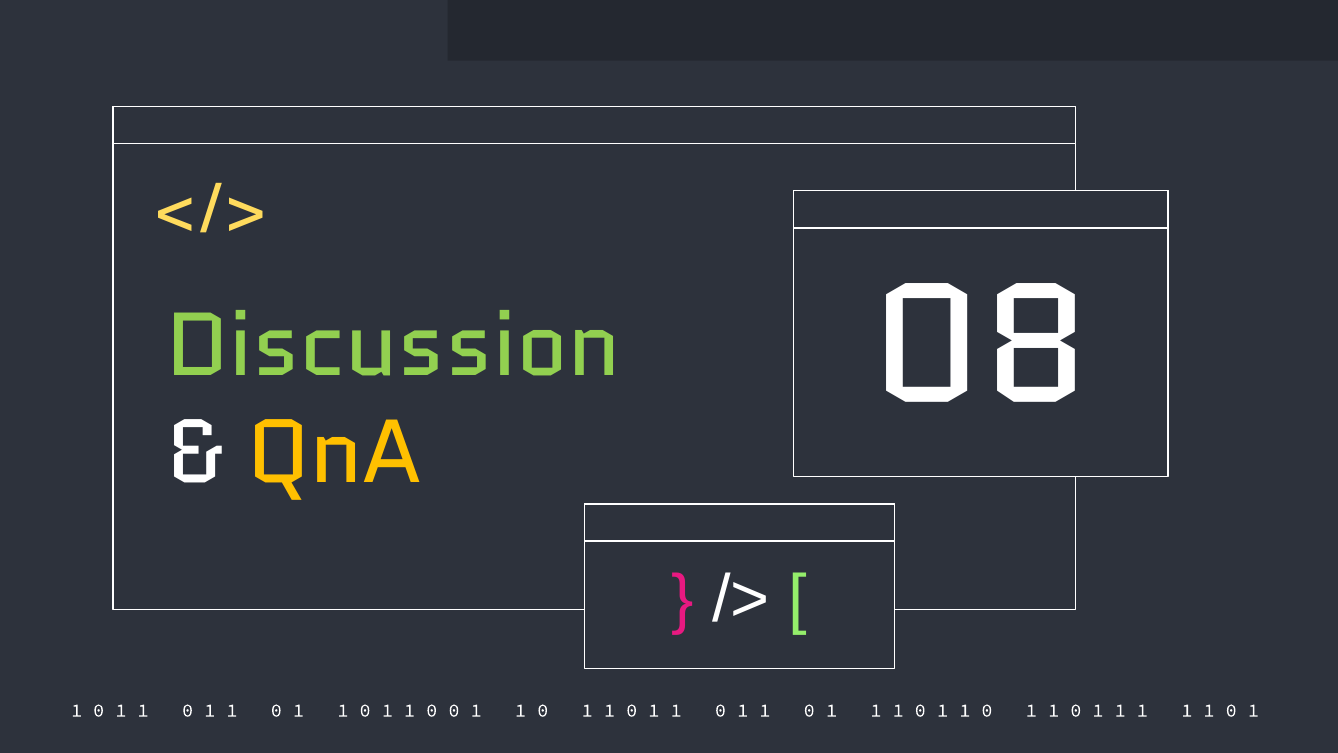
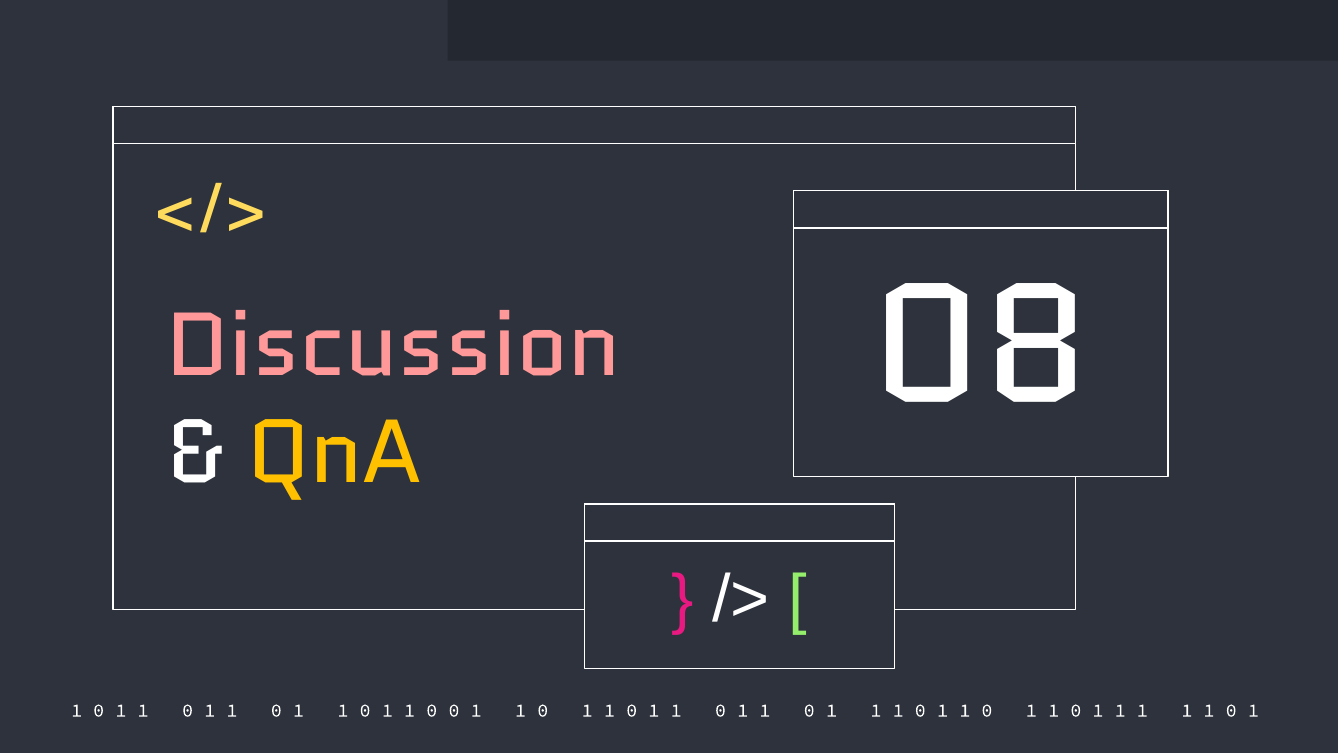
Discussion colour: light green -> pink
